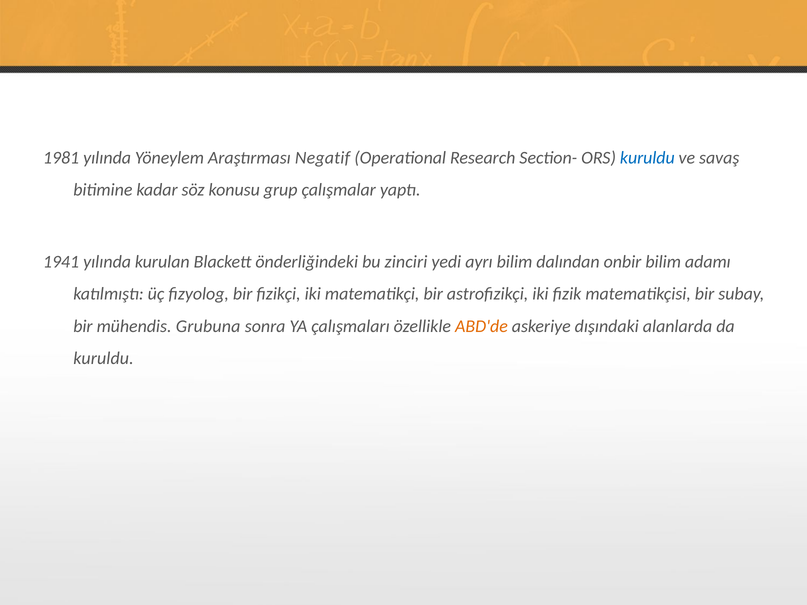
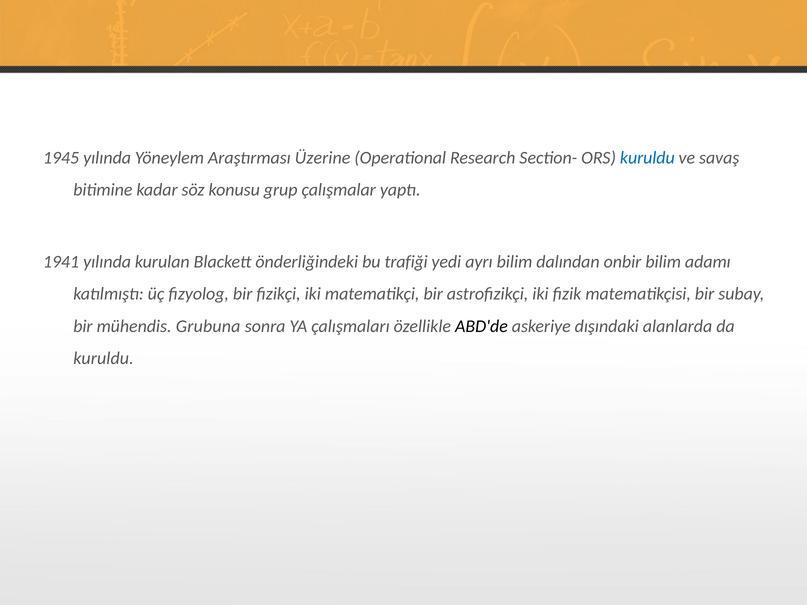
1981: 1981 -> 1945
Negatif: Negatif -> Üzerine
zinciri: zinciri -> trafiği
ABD'de colour: orange -> black
